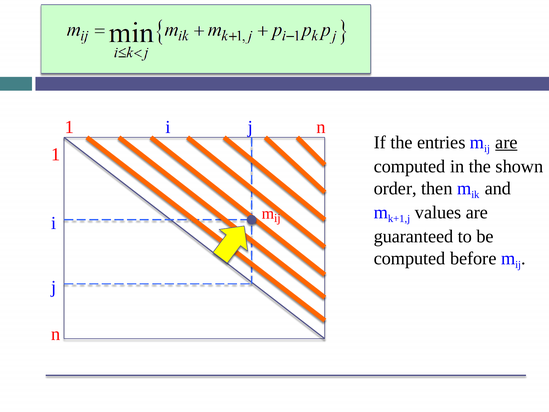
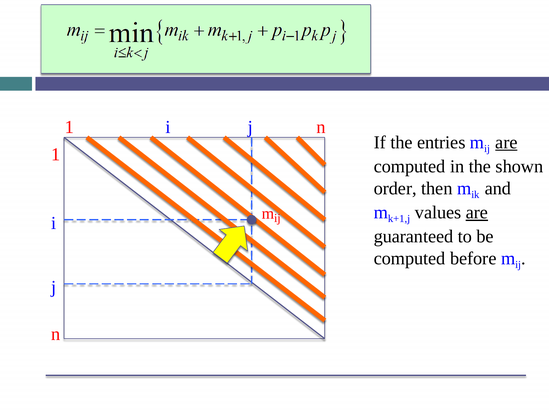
are at (477, 212) underline: none -> present
